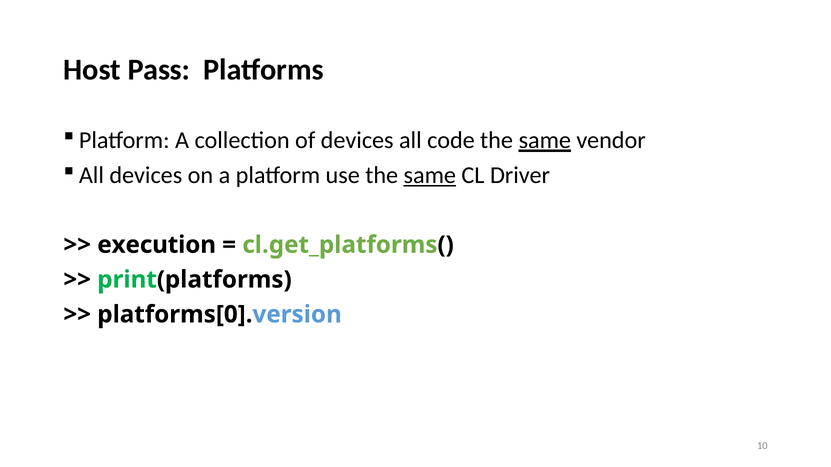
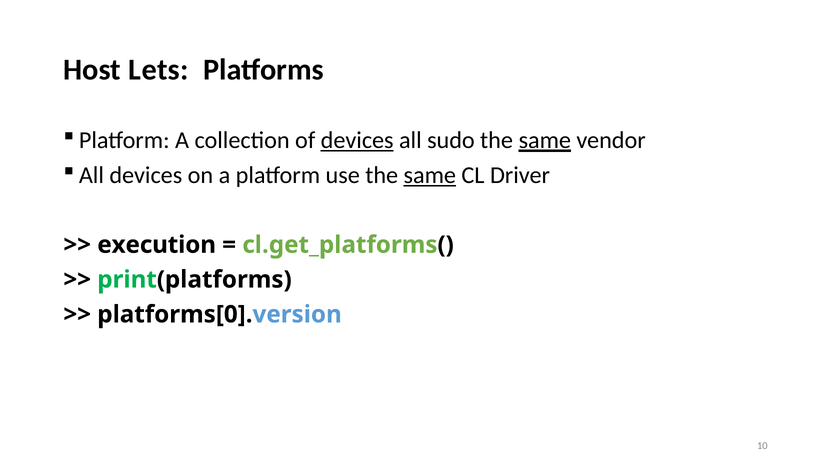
Pass: Pass -> Lets
devices at (357, 140) underline: none -> present
code: code -> sudo
